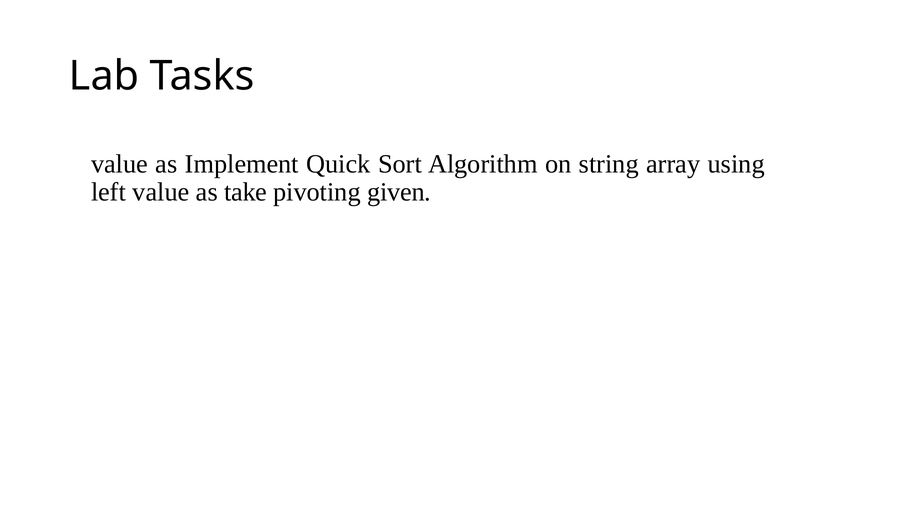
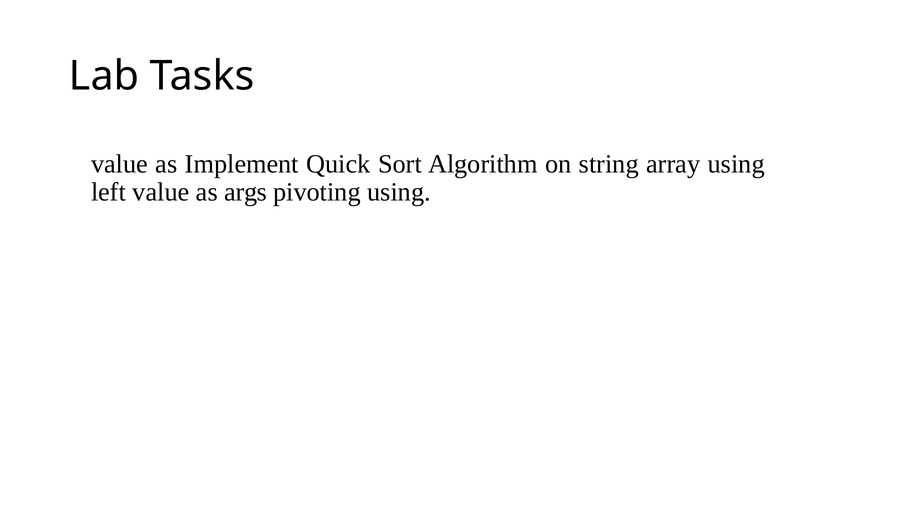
as take: take -> args
pivoting given: given -> using
